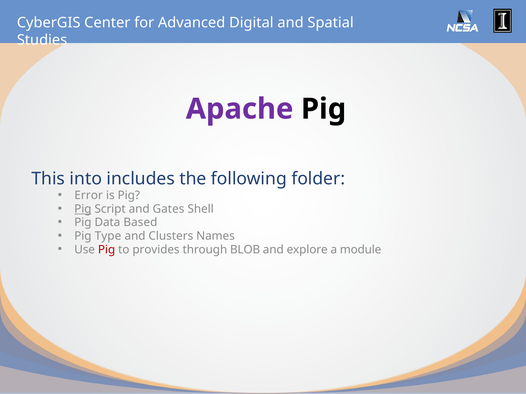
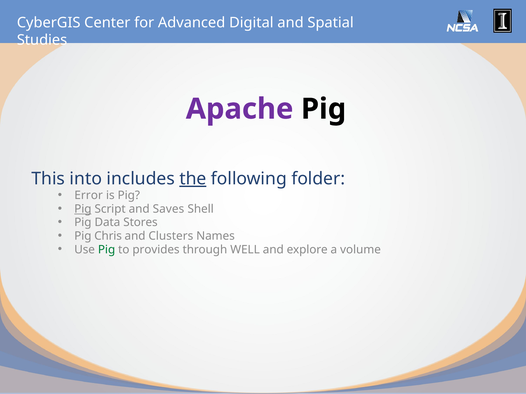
the underline: none -> present
Gates: Gates -> Saves
Based: Based -> Stores
Type: Type -> Chris
Pig at (107, 250) colour: red -> green
BLOB: BLOB -> WELL
module: module -> volume
